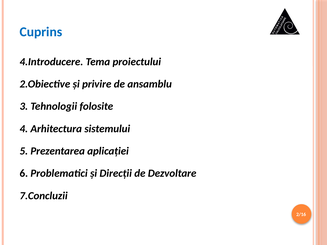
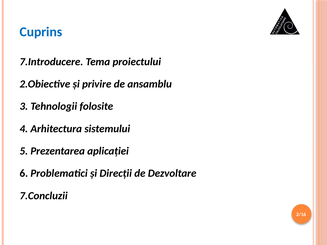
4.Introducere: 4.Introducere -> 7.Introducere
